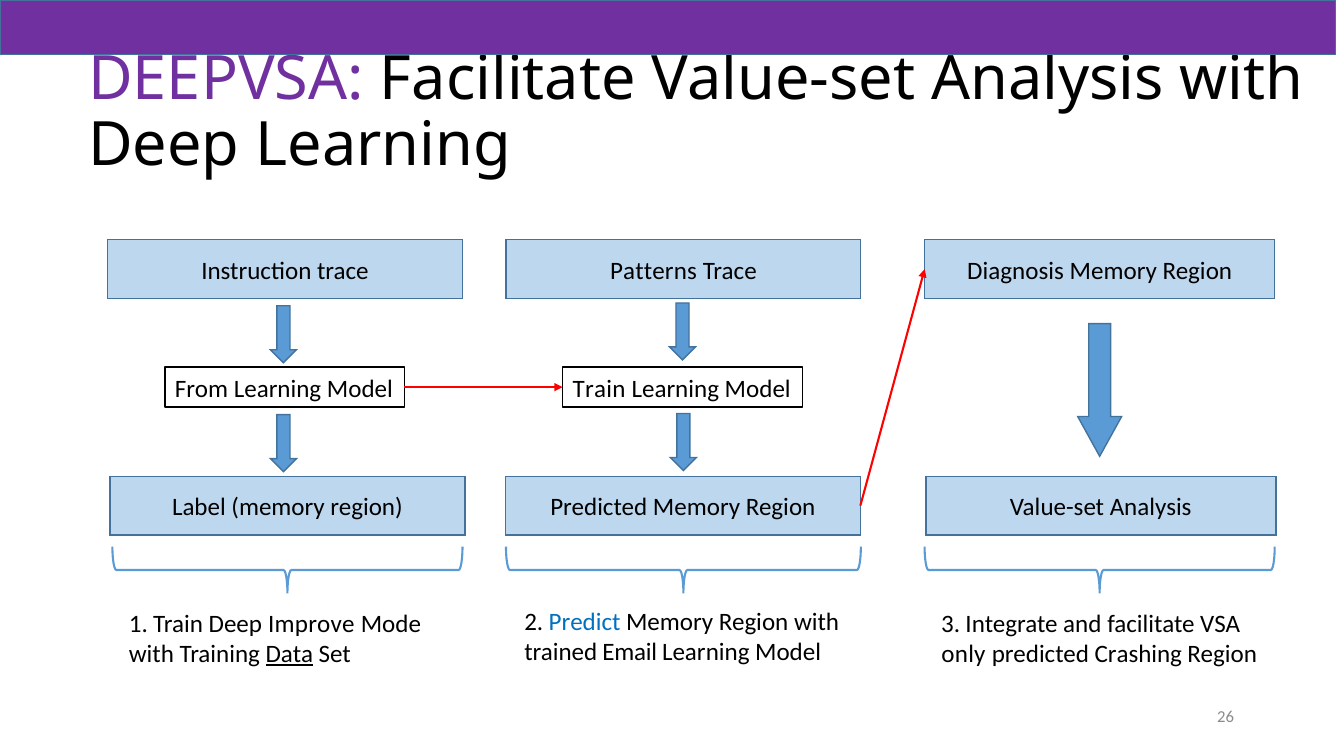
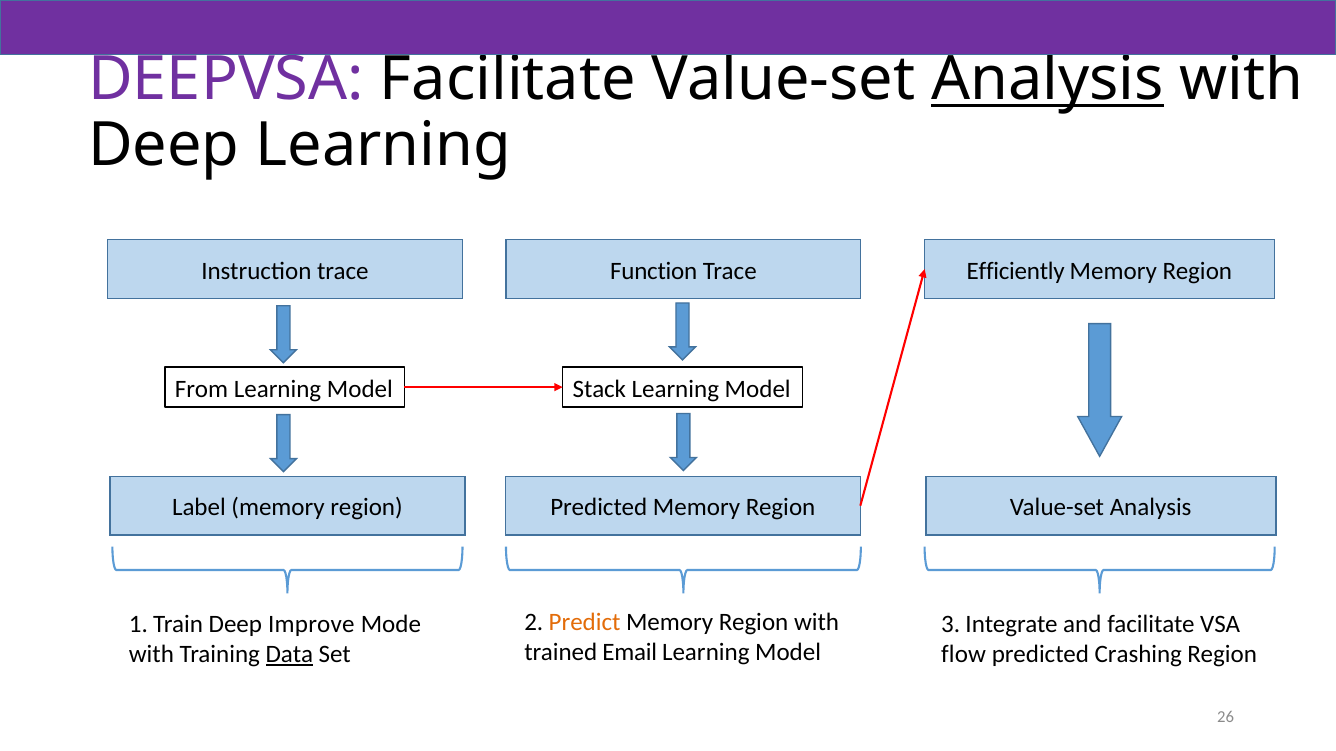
Analysis at (1048, 79) underline: none -> present
Patterns: Patterns -> Function
Diagnosis: Diagnosis -> Efficiently
Train at (599, 389): Train -> Stack
Predict colour: blue -> orange
only: only -> flow
